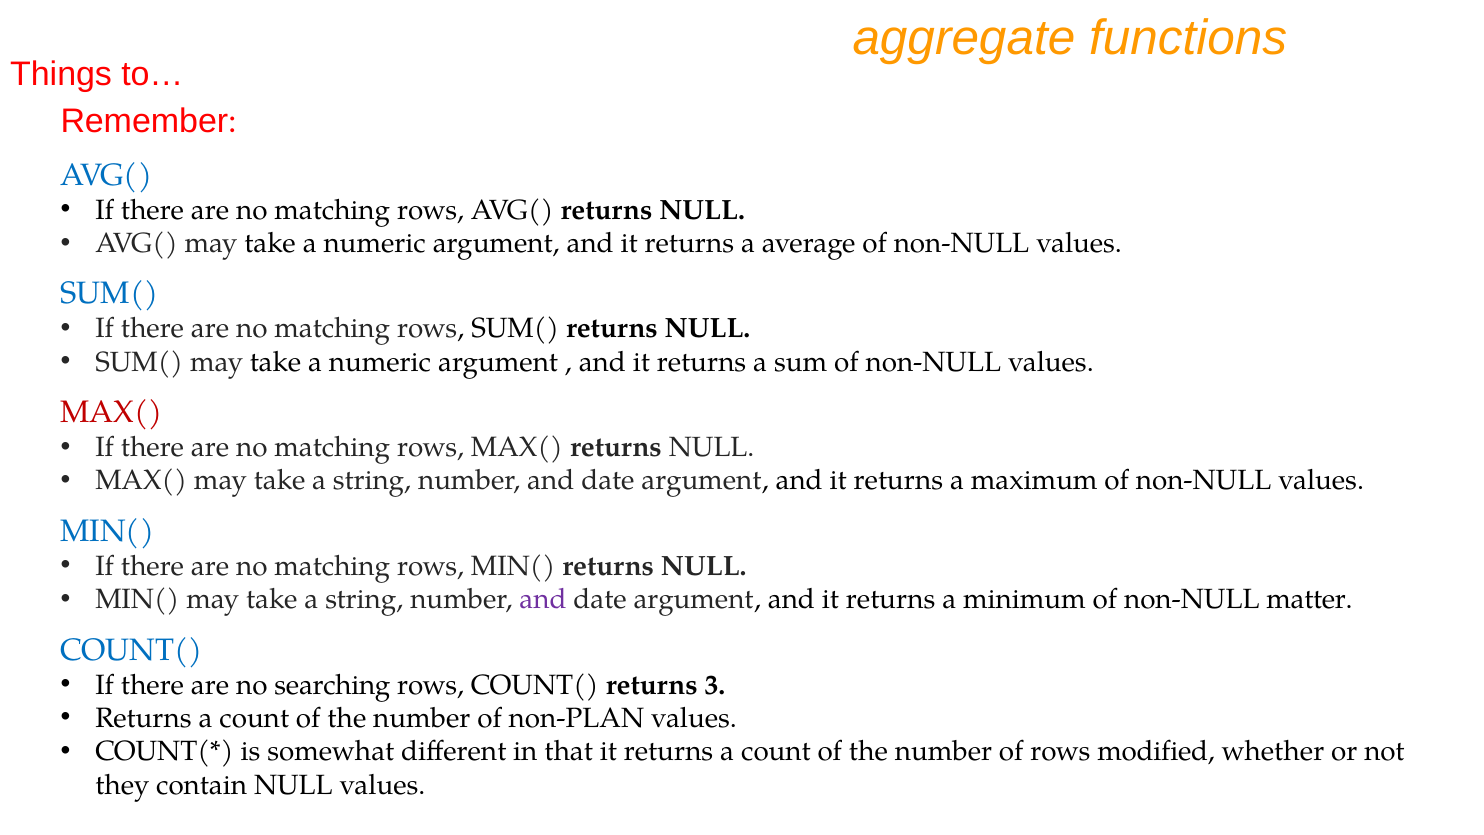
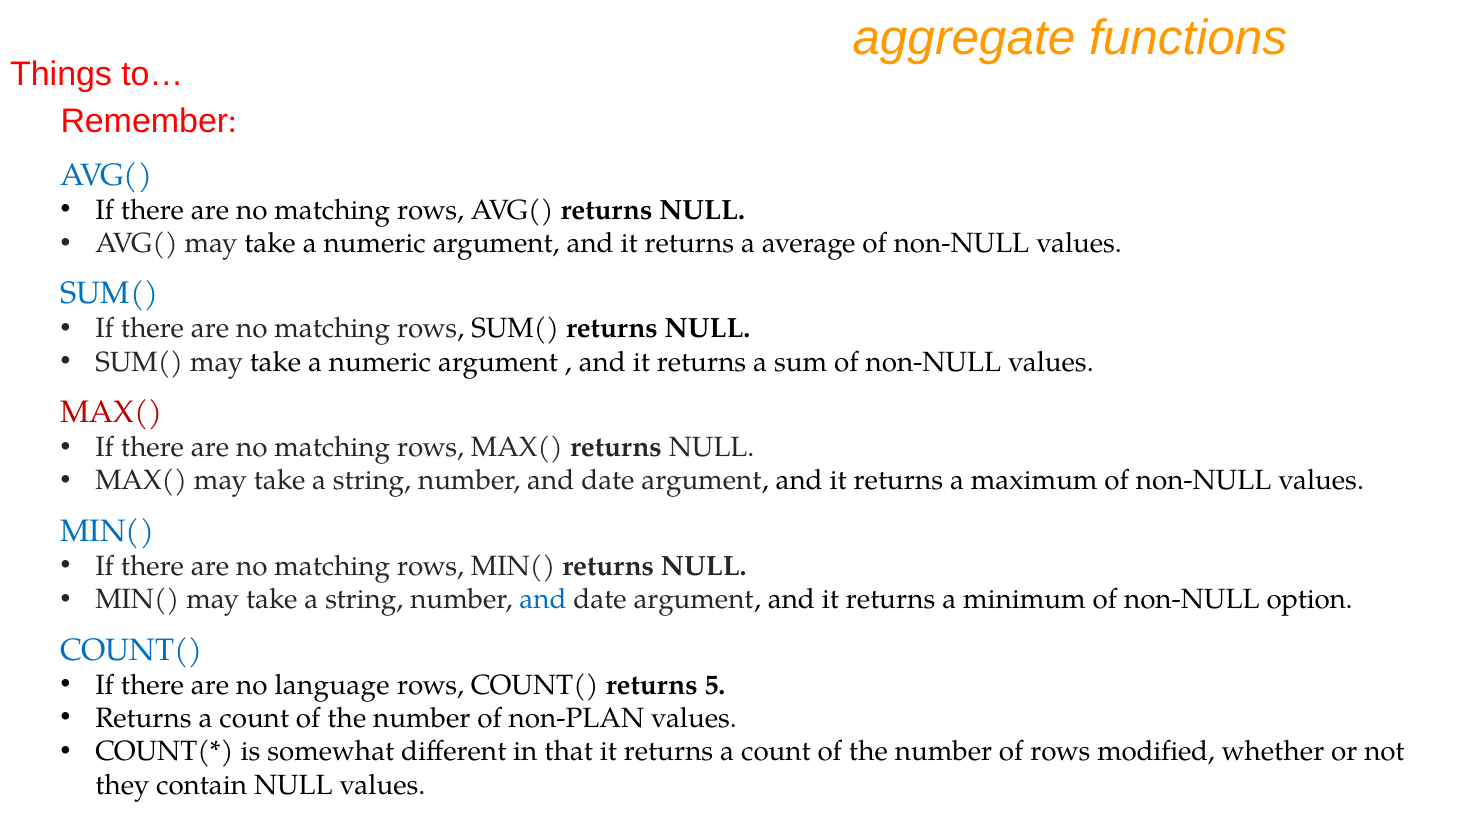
and at (543, 599) colour: purple -> blue
matter: matter -> option
searching: searching -> language
3: 3 -> 5
